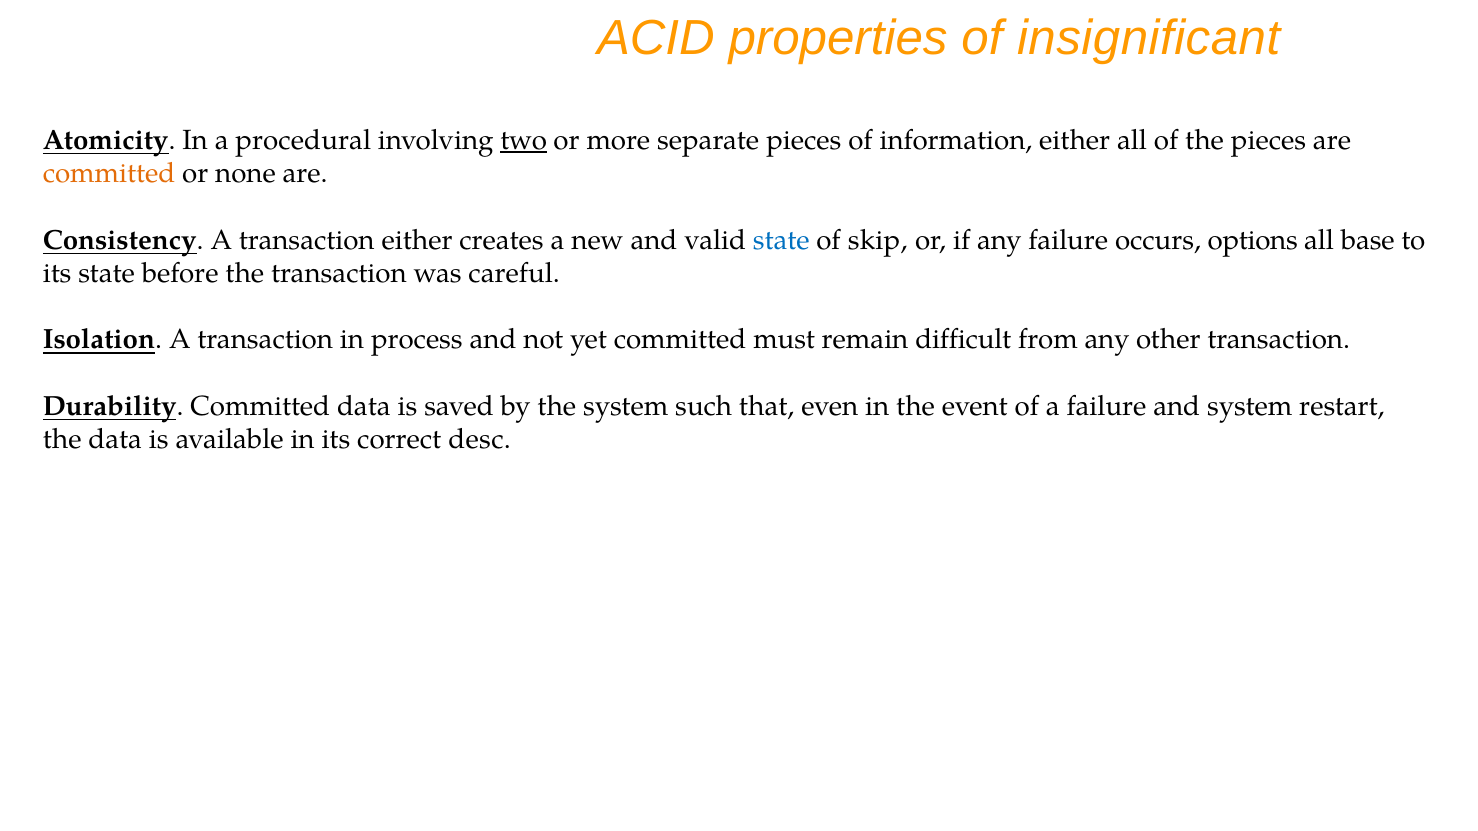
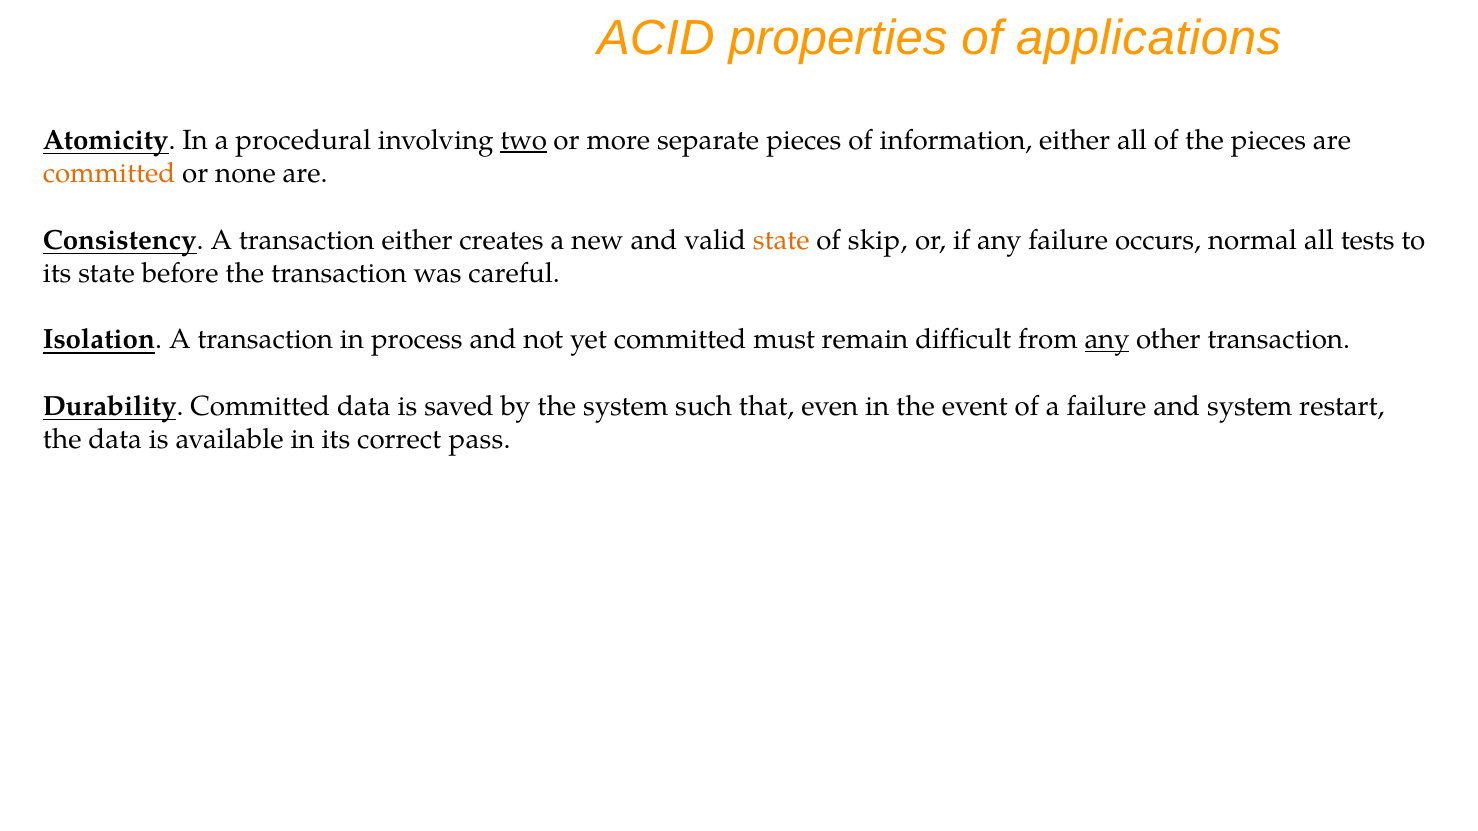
insignificant: insignificant -> applications
state at (781, 240) colour: blue -> orange
options: options -> normal
base: base -> tests
any at (1107, 340) underline: none -> present
desc: desc -> pass
